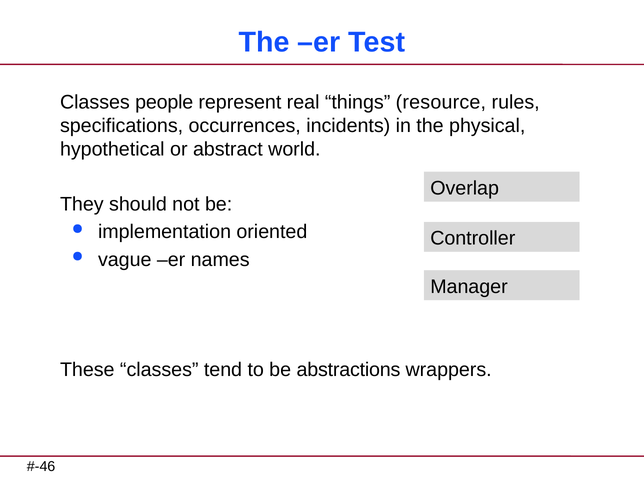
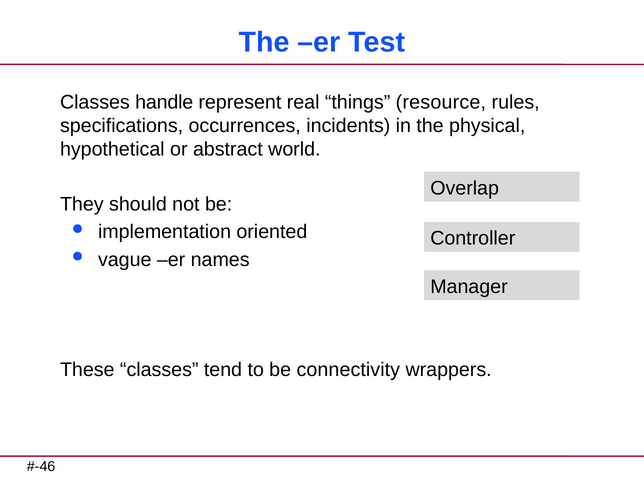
people: people -> handle
abstractions: abstractions -> connectivity
